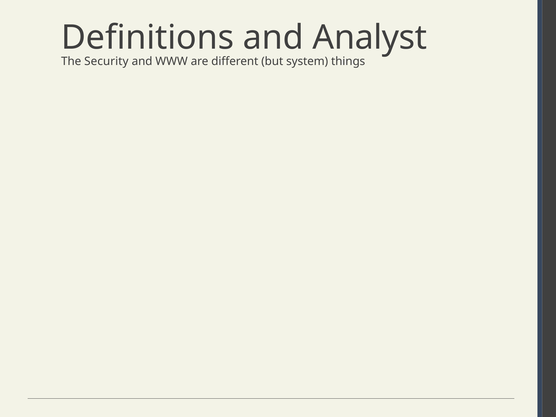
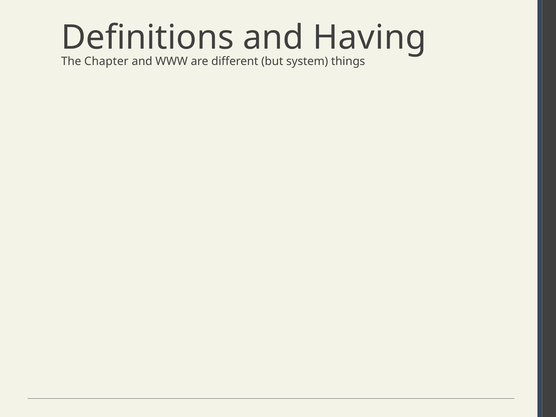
Analyst: Analyst -> Having
Security: Security -> Chapter
